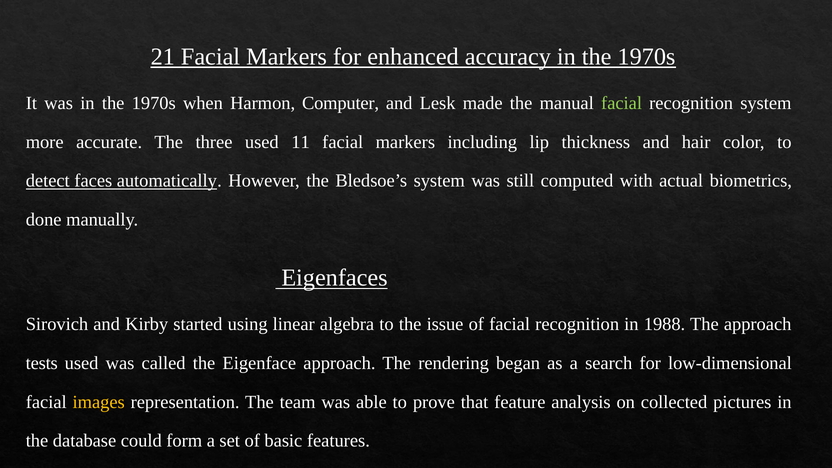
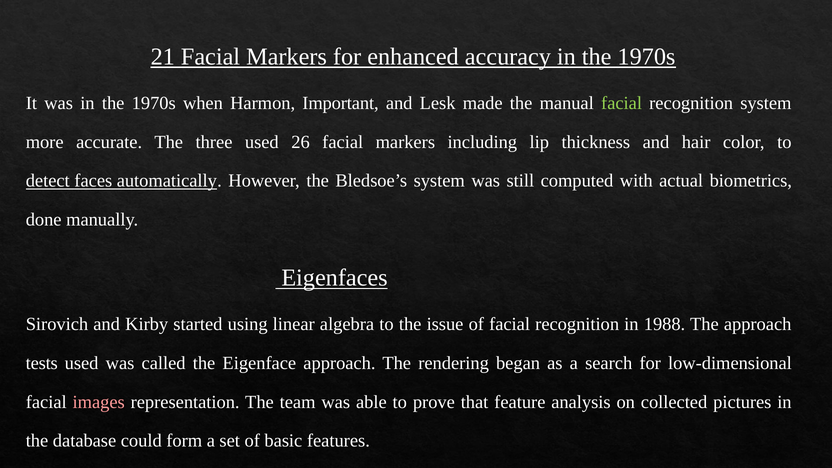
Computer: Computer -> Important
11: 11 -> 26
images colour: yellow -> pink
